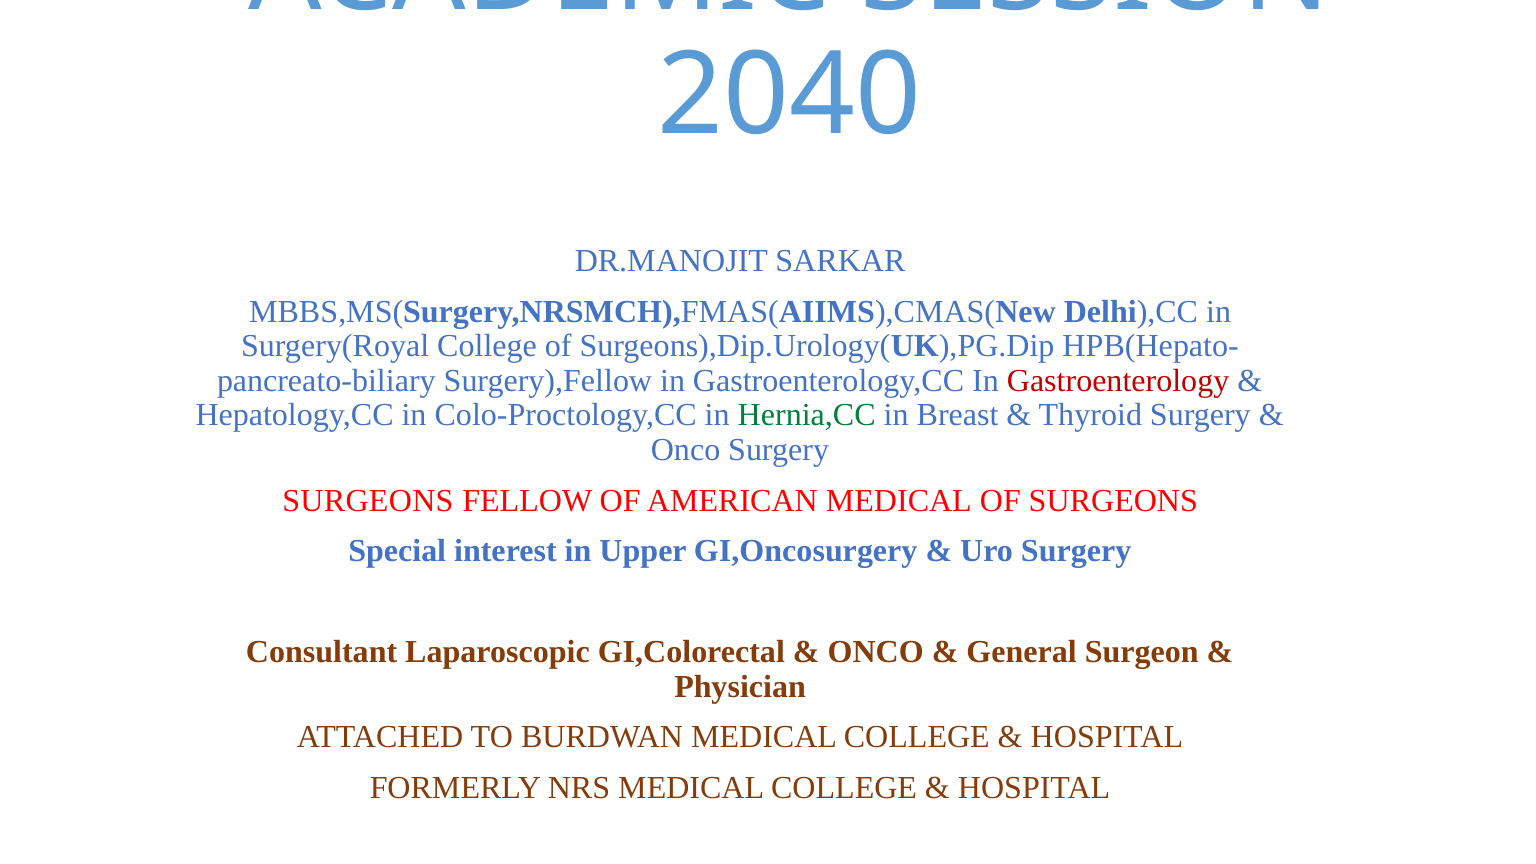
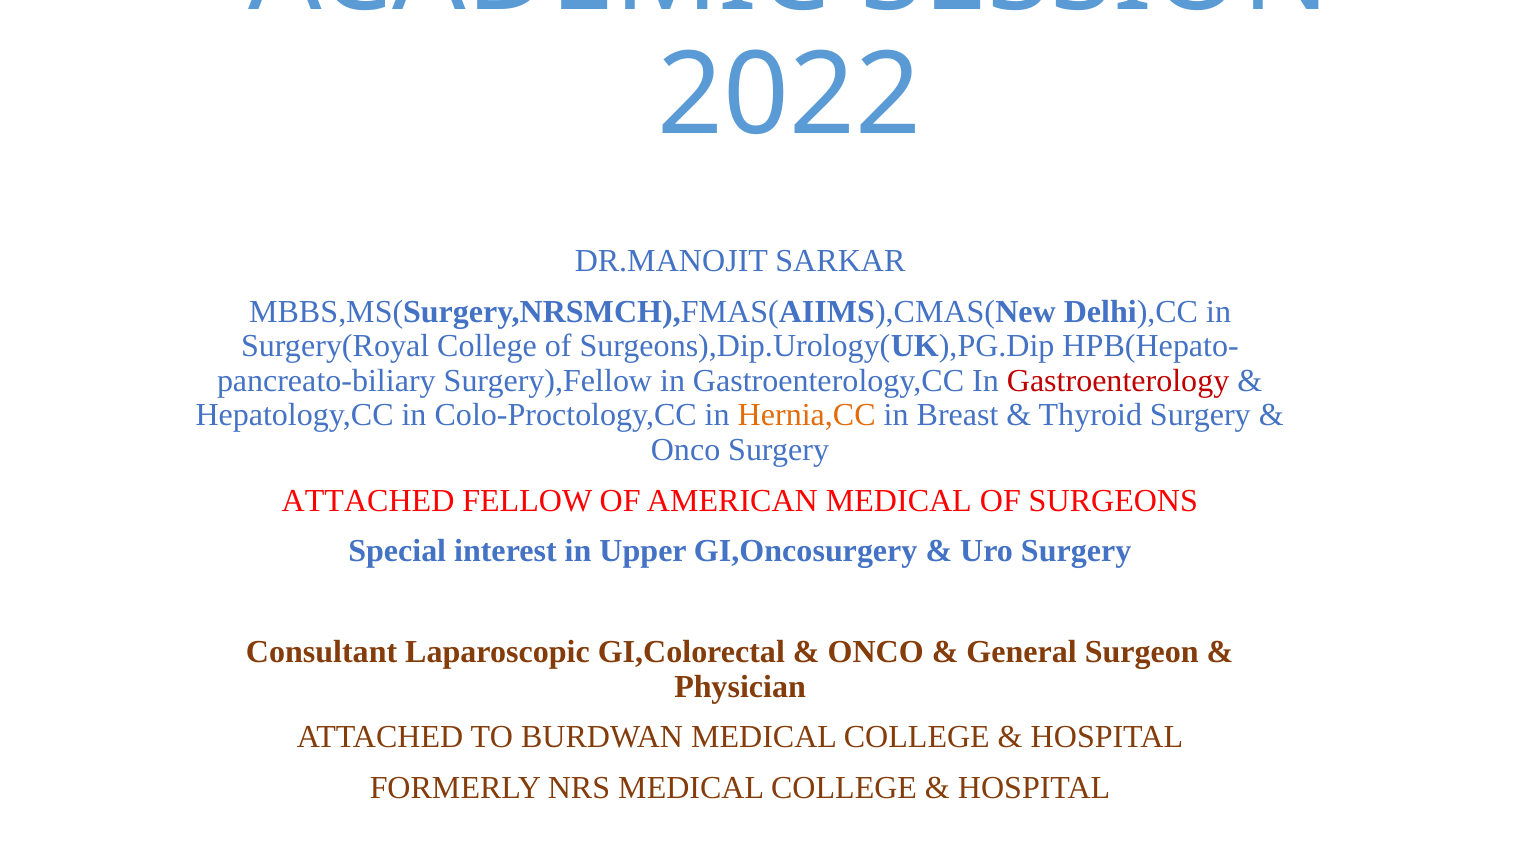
2040: 2040 -> 2022
Hernia,CC colour: green -> orange
SURGEONS at (368, 500): SURGEONS -> ATTACHED
